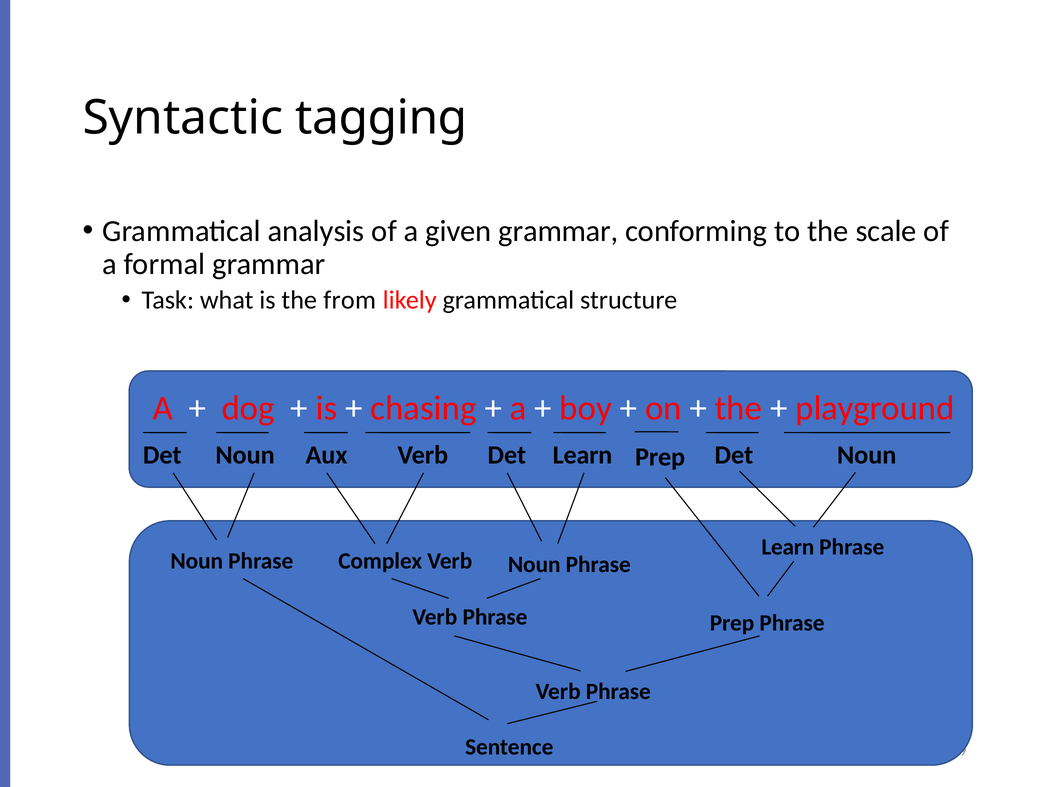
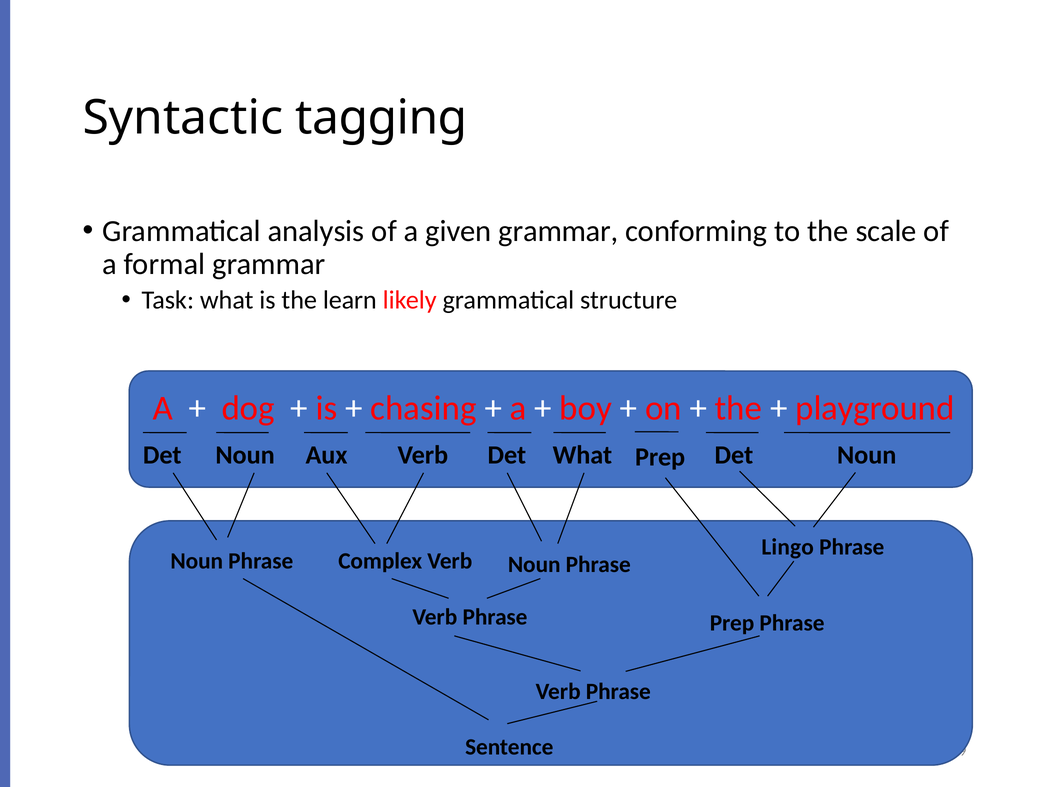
from: from -> learn
Det Learn: Learn -> What
Learn at (788, 547): Learn -> Lingo
